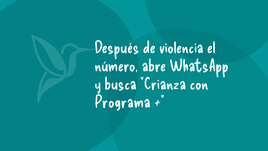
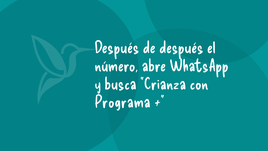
de violencia: violencia -> después
